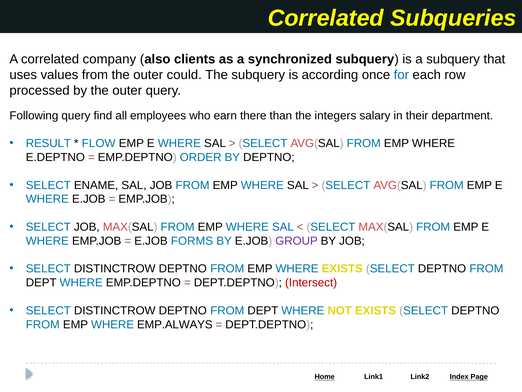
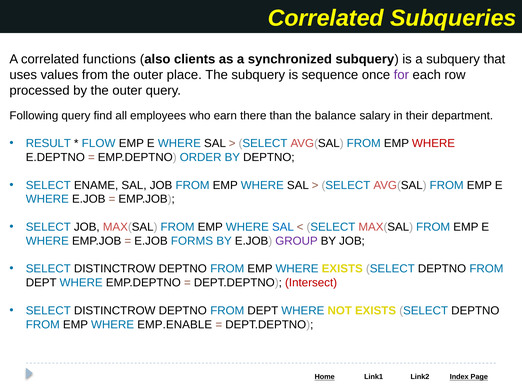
company: company -> functions
could: could -> place
according: according -> sequence
for colour: blue -> purple
integers: integers -> balance
WHERE at (434, 143) colour: black -> red
EMP.ALWAYS: EMP.ALWAYS -> EMP.ENABLE
